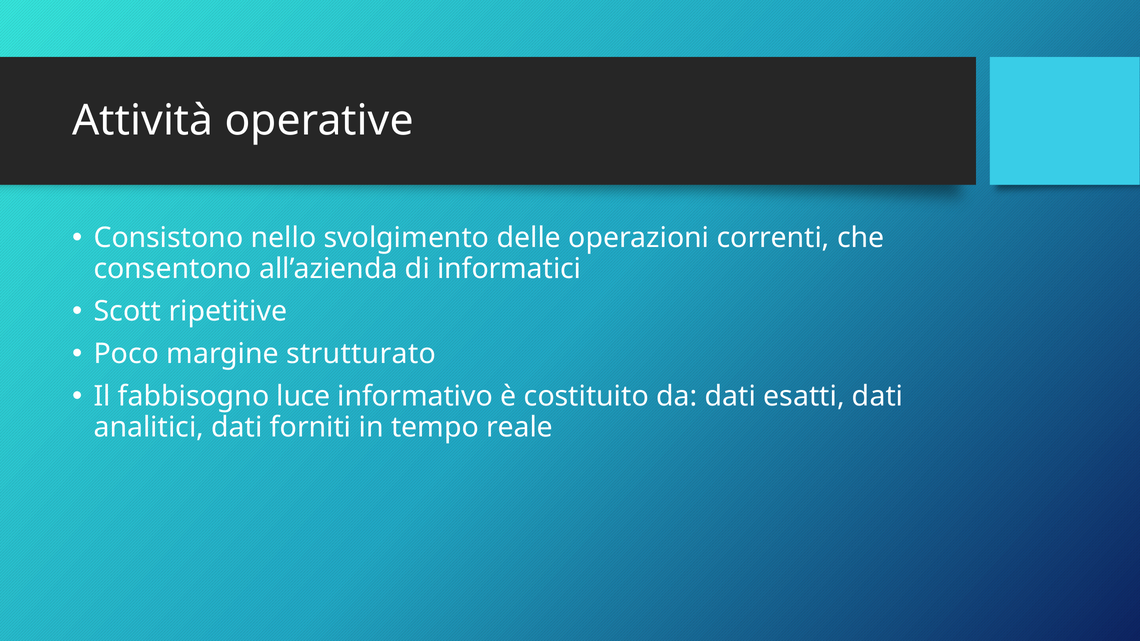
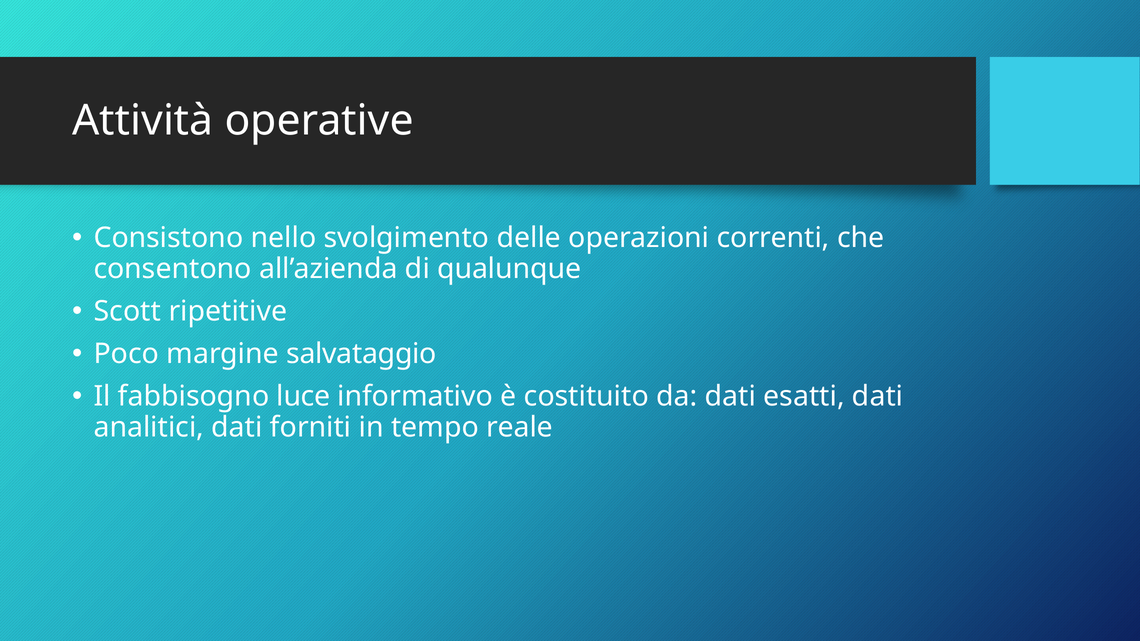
informatici: informatici -> qualunque
strutturato: strutturato -> salvataggio
